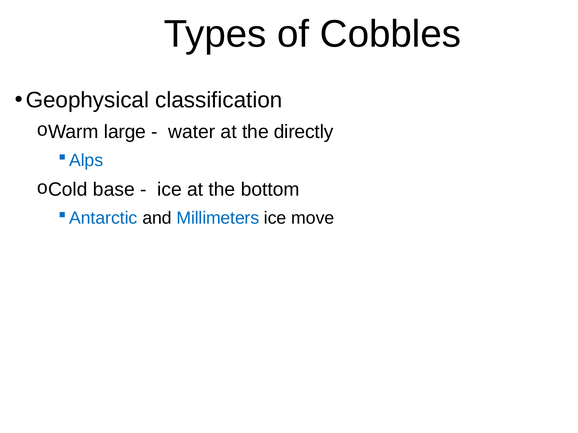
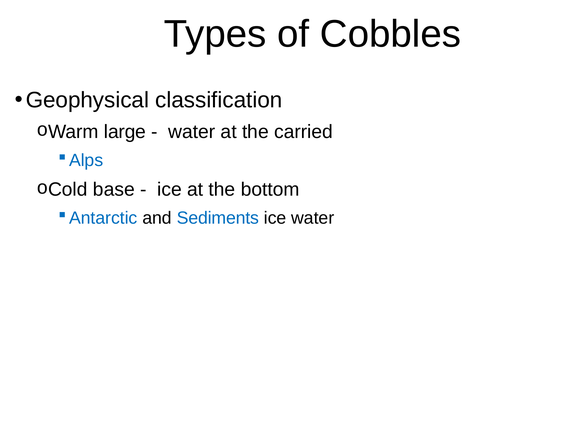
directly: directly -> carried
Millimeters: Millimeters -> Sediments
ice move: move -> water
